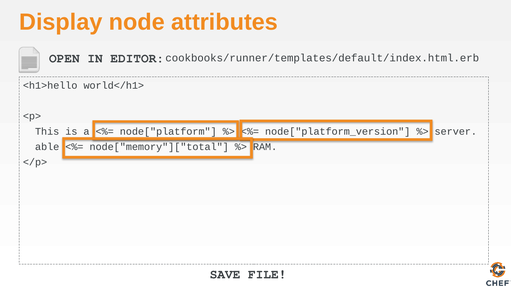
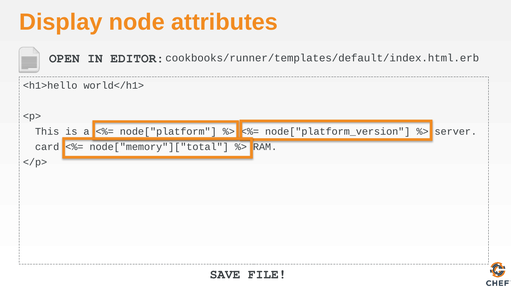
able: able -> card
